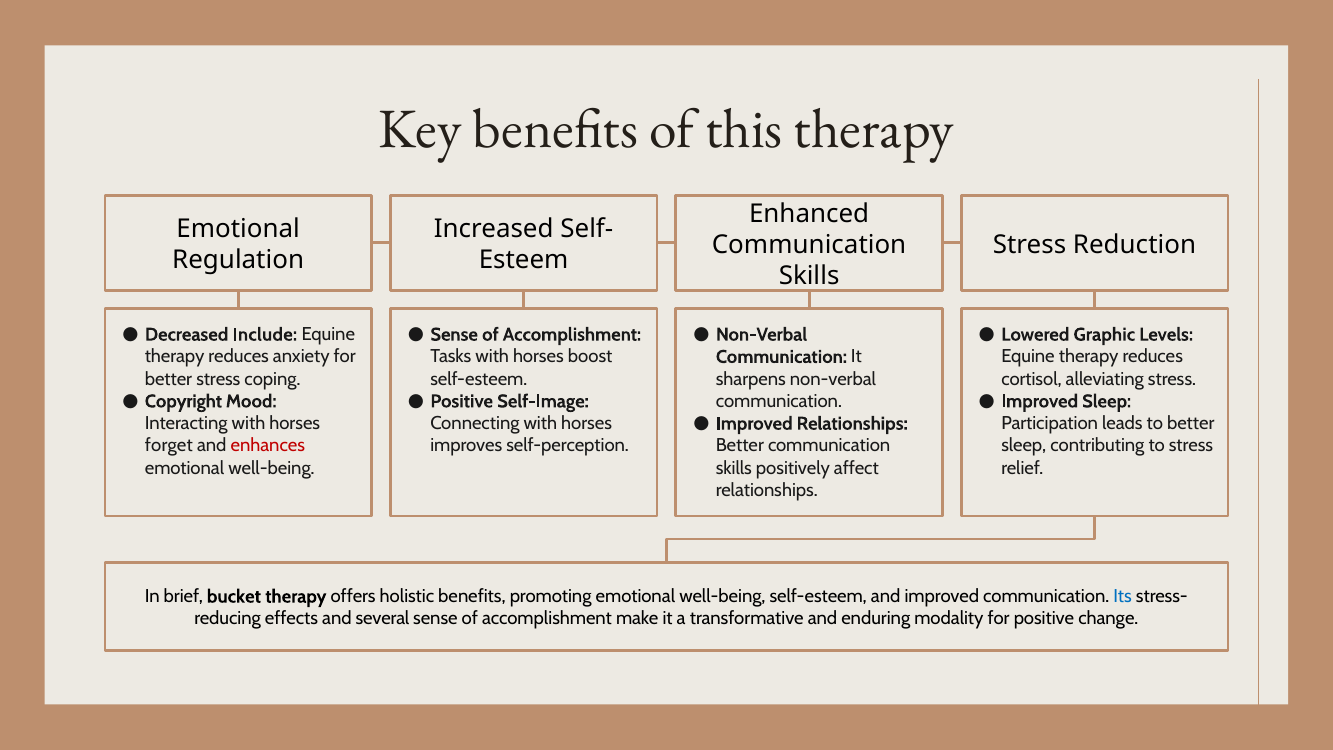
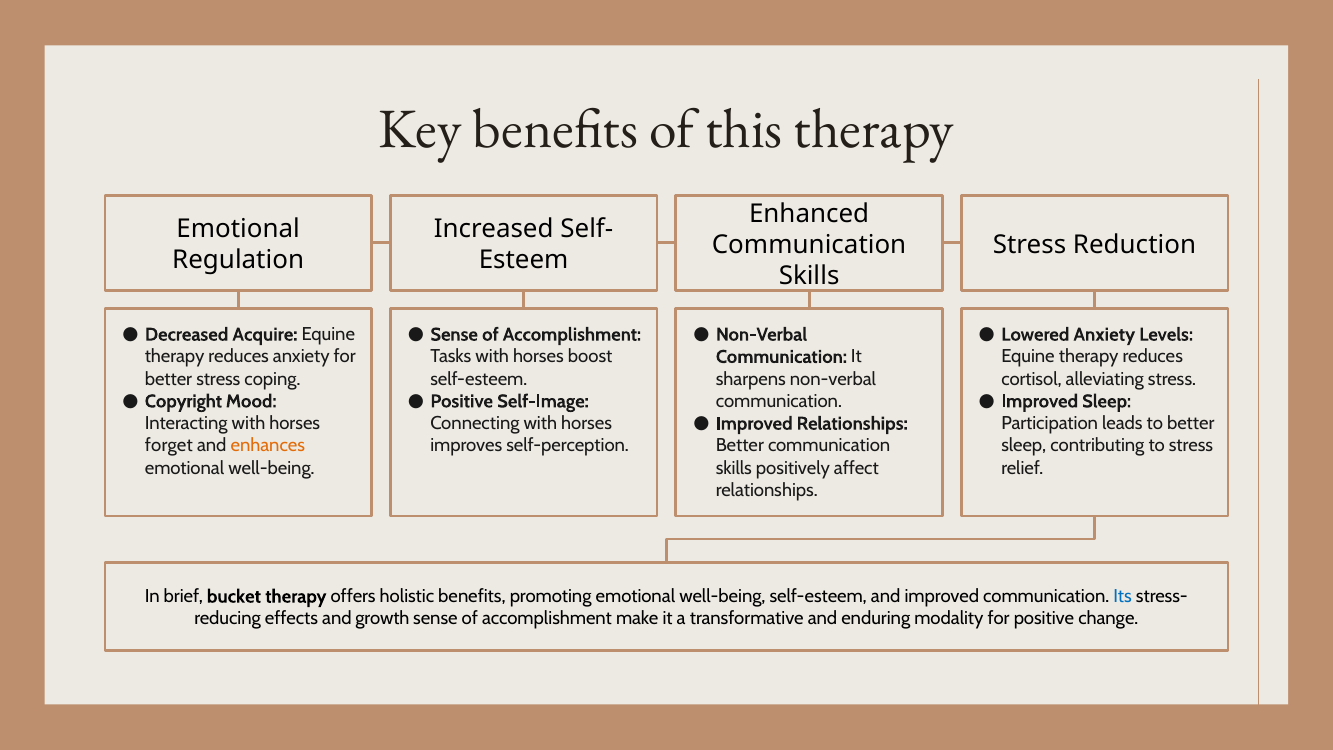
Include: Include -> Acquire
Lowered Graphic: Graphic -> Anxiety
enhances colour: red -> orange
several: several -> growth
